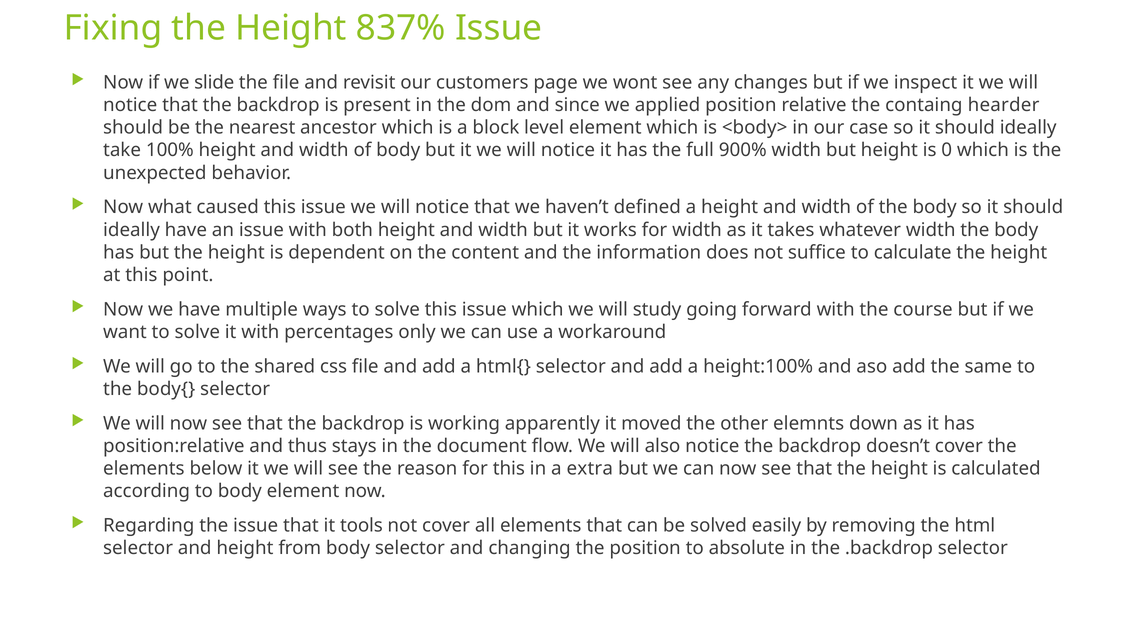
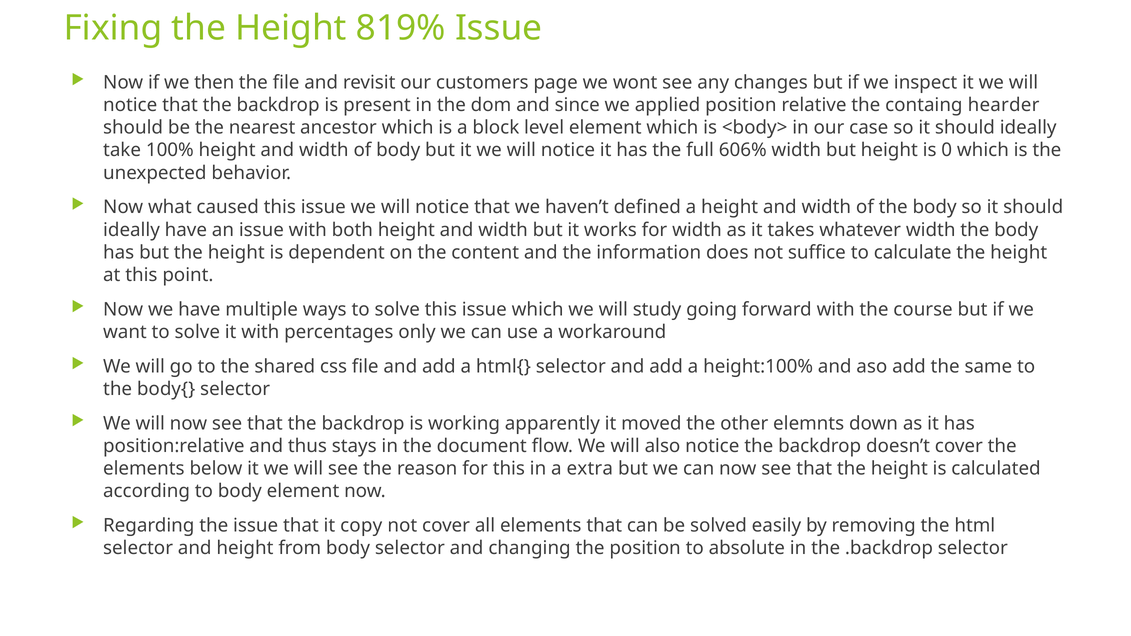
837%: 837% -> 819%
slide: slide -> then
900%: 900% -> 606%
tools: tools -> copy
